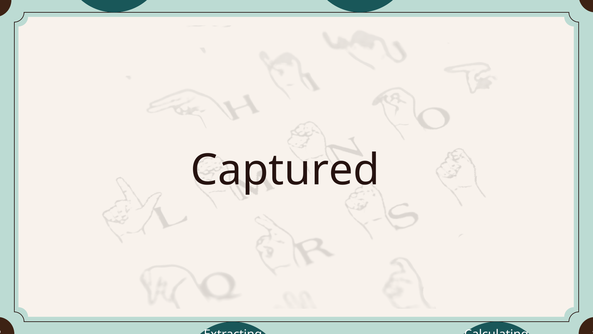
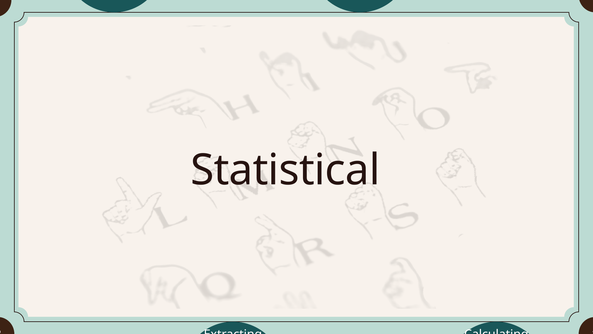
Captured at (285, 170): Captured -> Statistical
